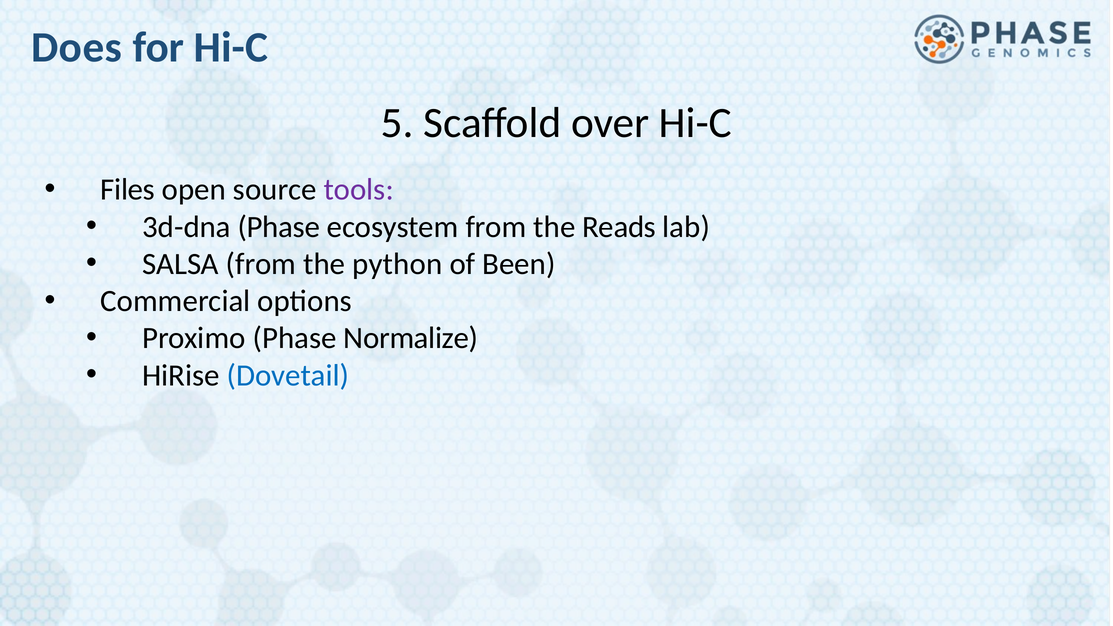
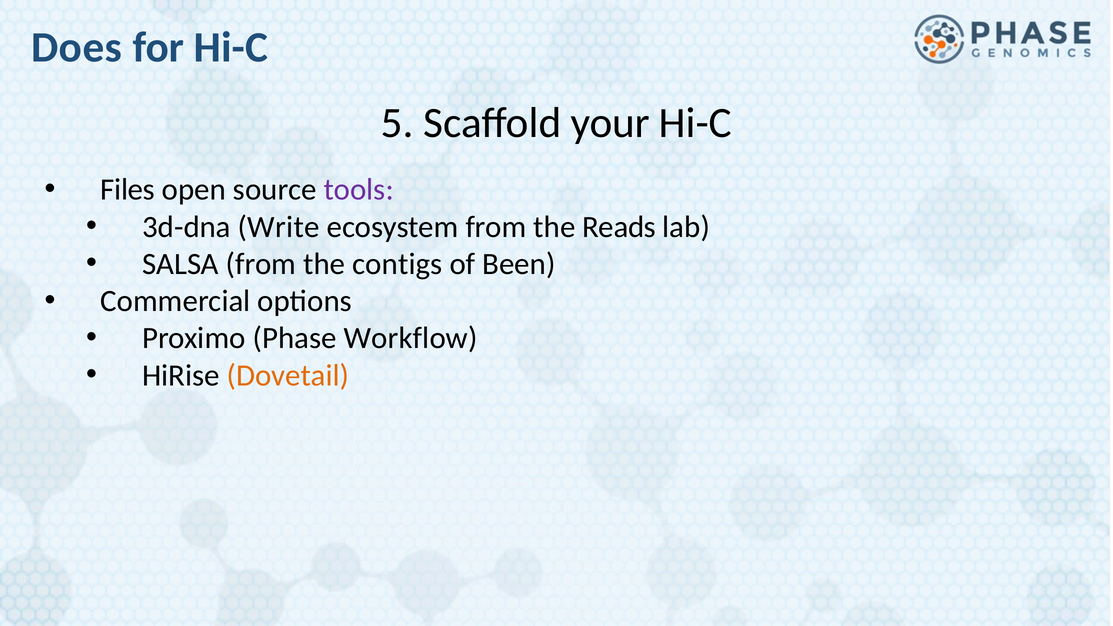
over: over -> your
3d-dna Phase: Phase -> Write
python: python -> contigs
Normalize: Normalize -> Workflow
Dovetail colour: blue -> orange
